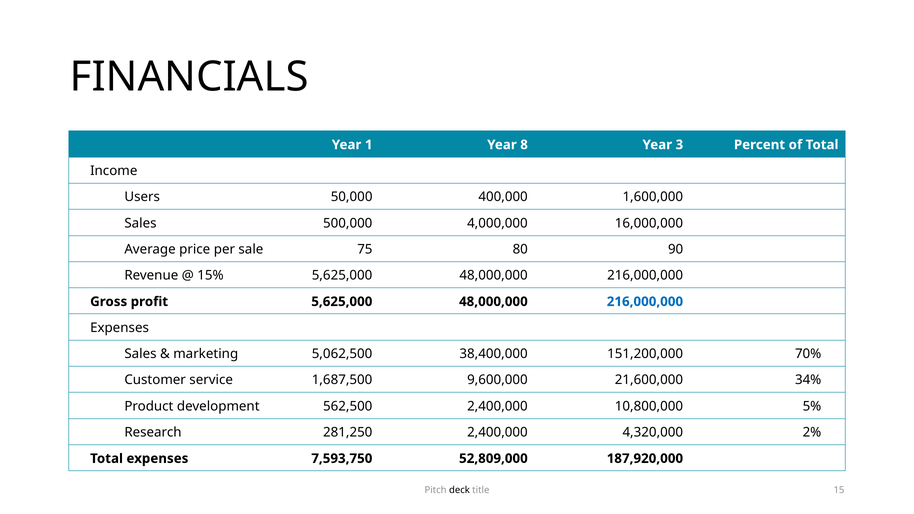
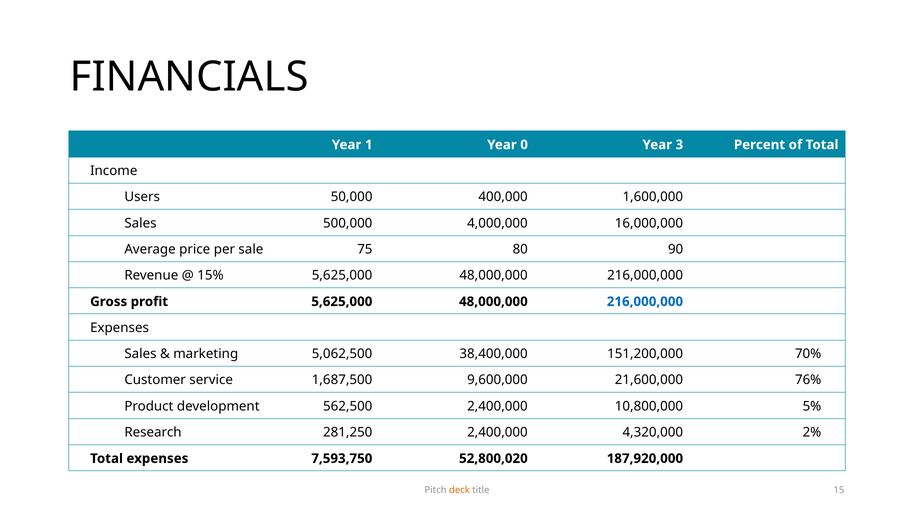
8: 8 -> 0
34%: 34% -> 76%
52,809,000: 52,809,000 -> 52,800,020
deck colour: black -> orange
